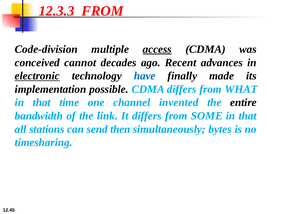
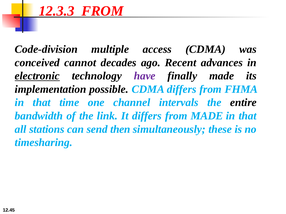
access underline: present -> none
have colour: blue -> purple
WHAT: WHAT -> FHMA
invented: invented -> intervals
from SOME: SOME -> MADE
bytes: bytes -> these
